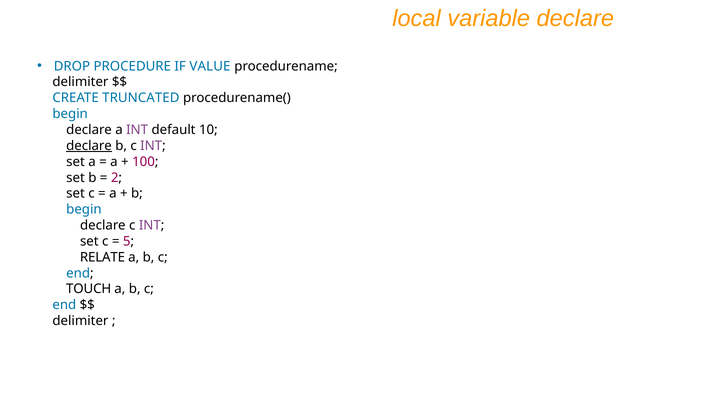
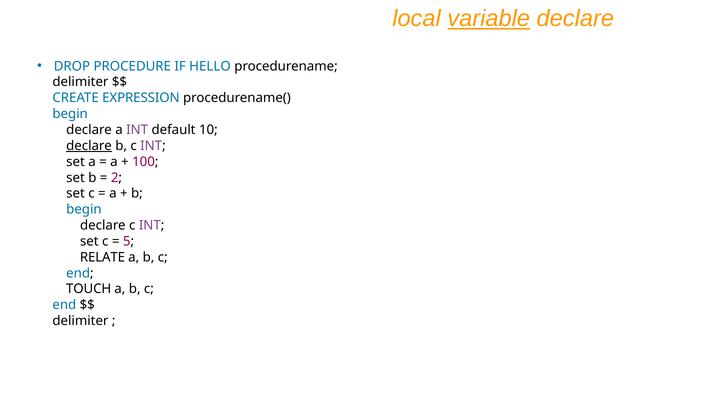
variable underline: none -> present
VALUE: VALUE -> HELLO
TRUNCATED: TRUNCATED -> EXPRESSION
